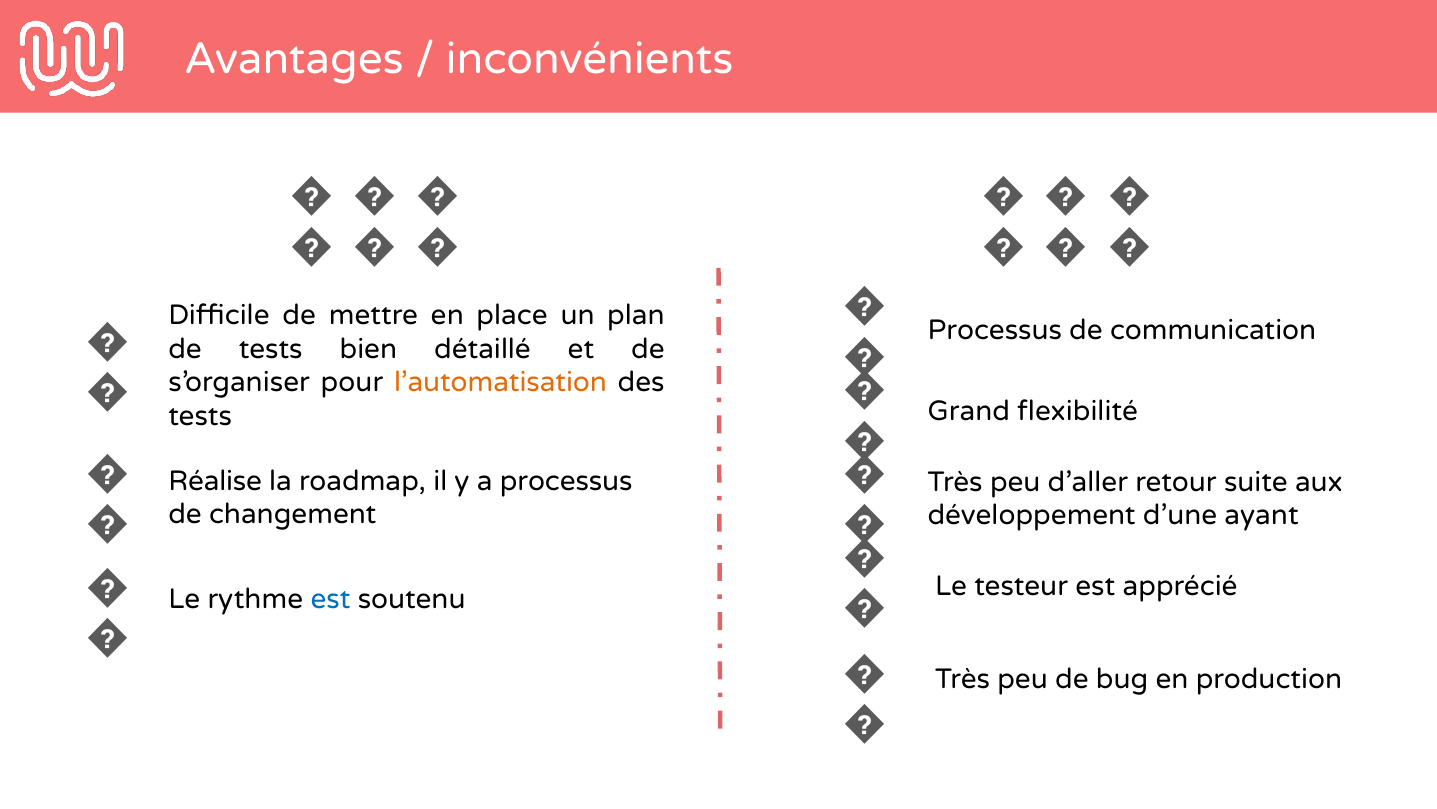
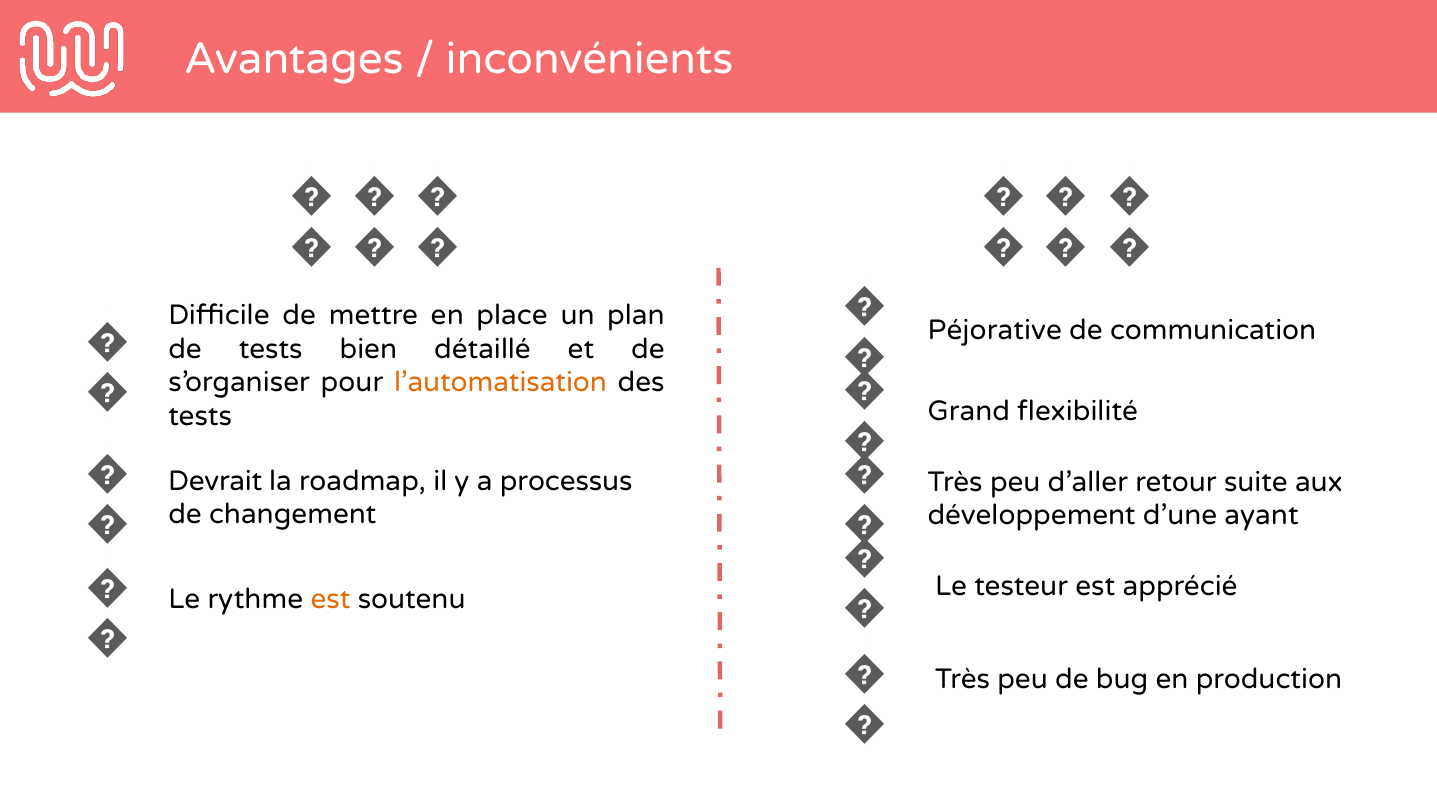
Processus at (995, 330): Processus -> Péjorative
Réalise: Réalise -> Devrait
est at (331, 598) colour: blue -> orange
